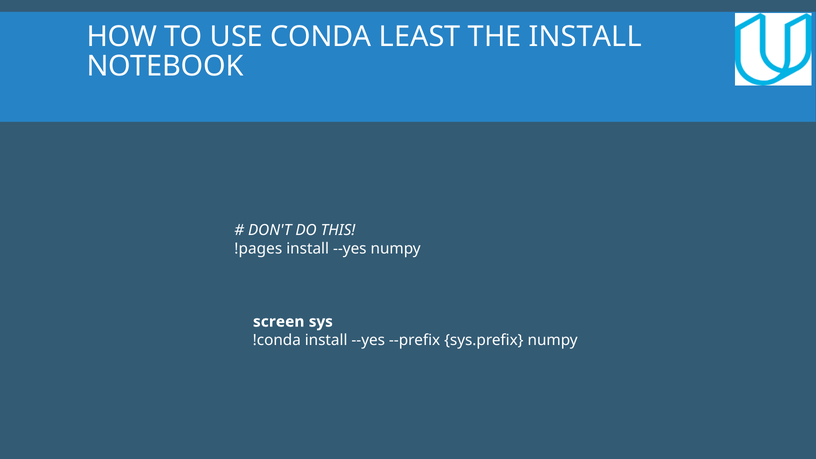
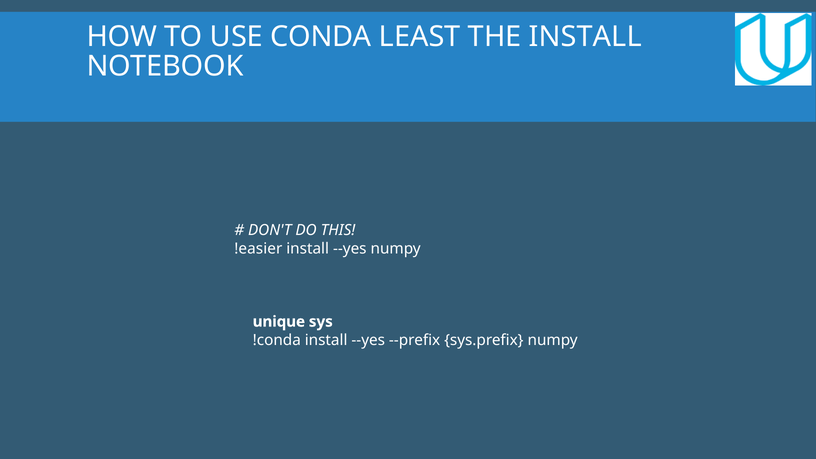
!pages: !pages -> !easier
screen: screen -> unique
